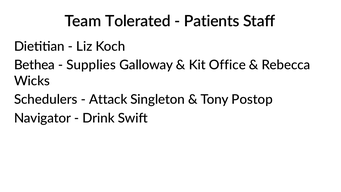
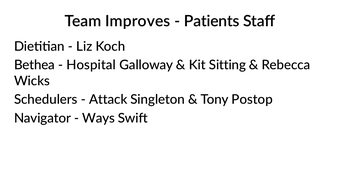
Tolerated: Tolerated -> Improves
Supplies: Supplies -> Hospital
Office: Office -> Sitting
Drink: Drink -> Ways
